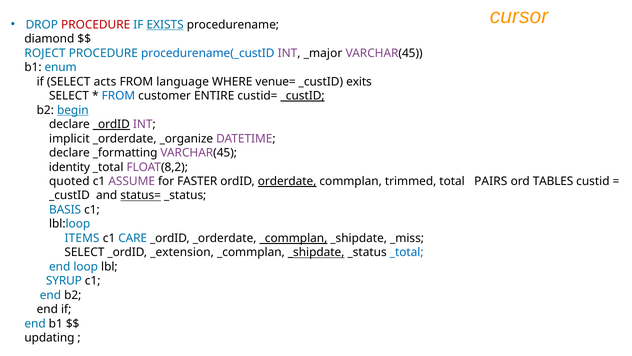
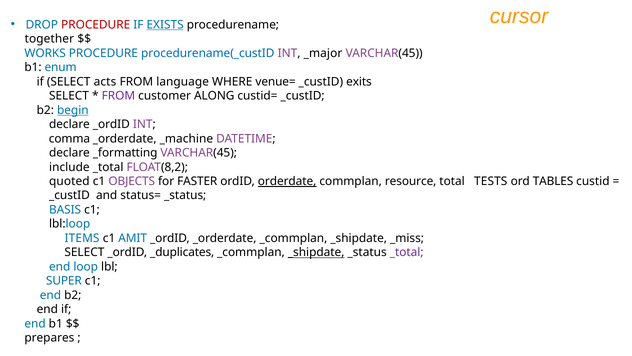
diamond: diamond -> together
ROJECT: ROJECT -> WORKS
FROM at (118, 96) colour: blue -> purple
ENTIRE: ENTIRE -> ALONG
_custID at (303, 96) underline: present -> none
_ordID at (111, 124) underline: present -> none
implicit: implicit -> comma
_organize: _organize -> _machine
identity: identity -> include
ASSUME: ASSUME -> OBJECTS
trimmed: trimmed -> resource
PAIRS: PAIRS -> TESTS
status= underline: present -> none
CARE: CARE -> AMIT
_commplan at (293, 238) underline: present -> none
_extension: _extension -> _duplicates
_total at (407, 252) colour: blue -> purple
SYRUP: SYRUP -> SUPER
updating: updating -> prepares
